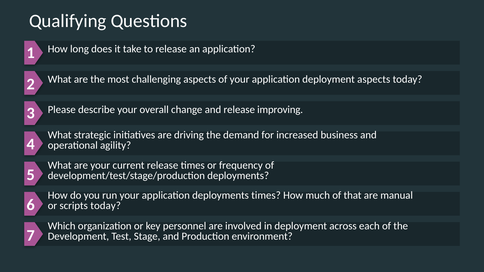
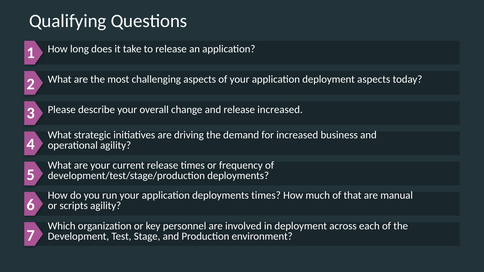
release improving: improving -> increased
scripts today: today -> agility
